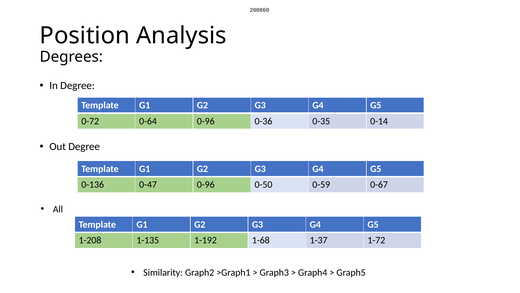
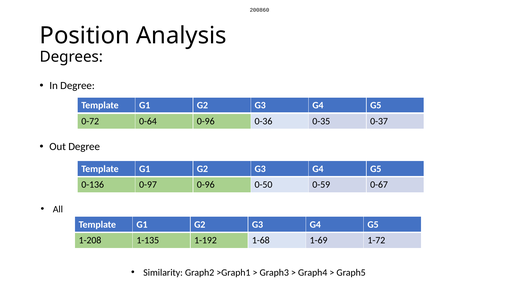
0-14: 0-14 -> 0-37
0-47: 0-47 -> 0-97
1-37: 1-37 -> 1-69
